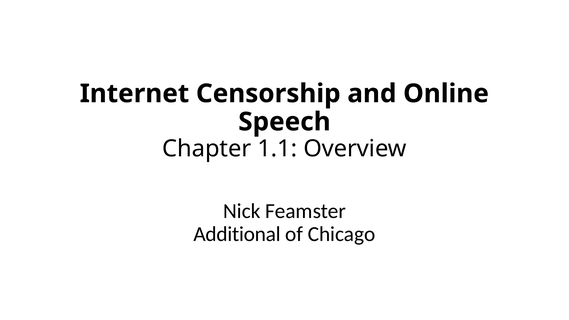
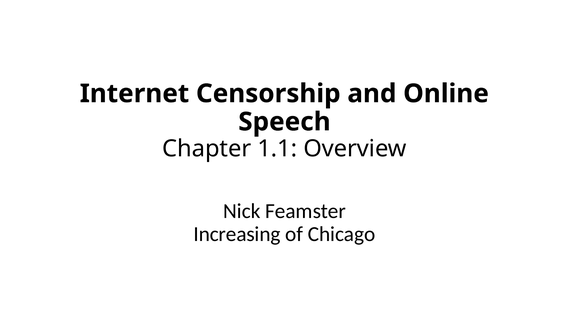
Additional: Additional -> Increasing
